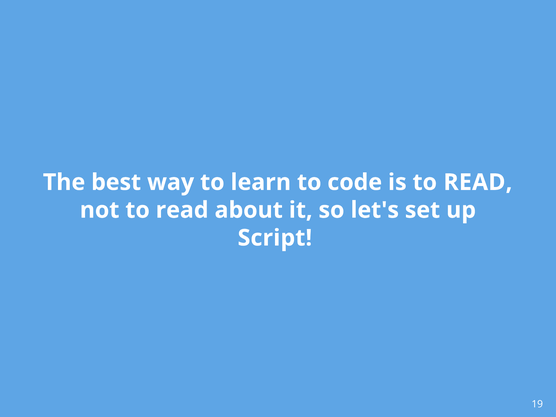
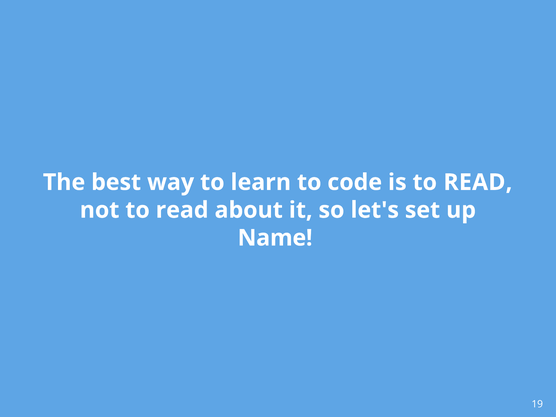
Script: Script -> Name
